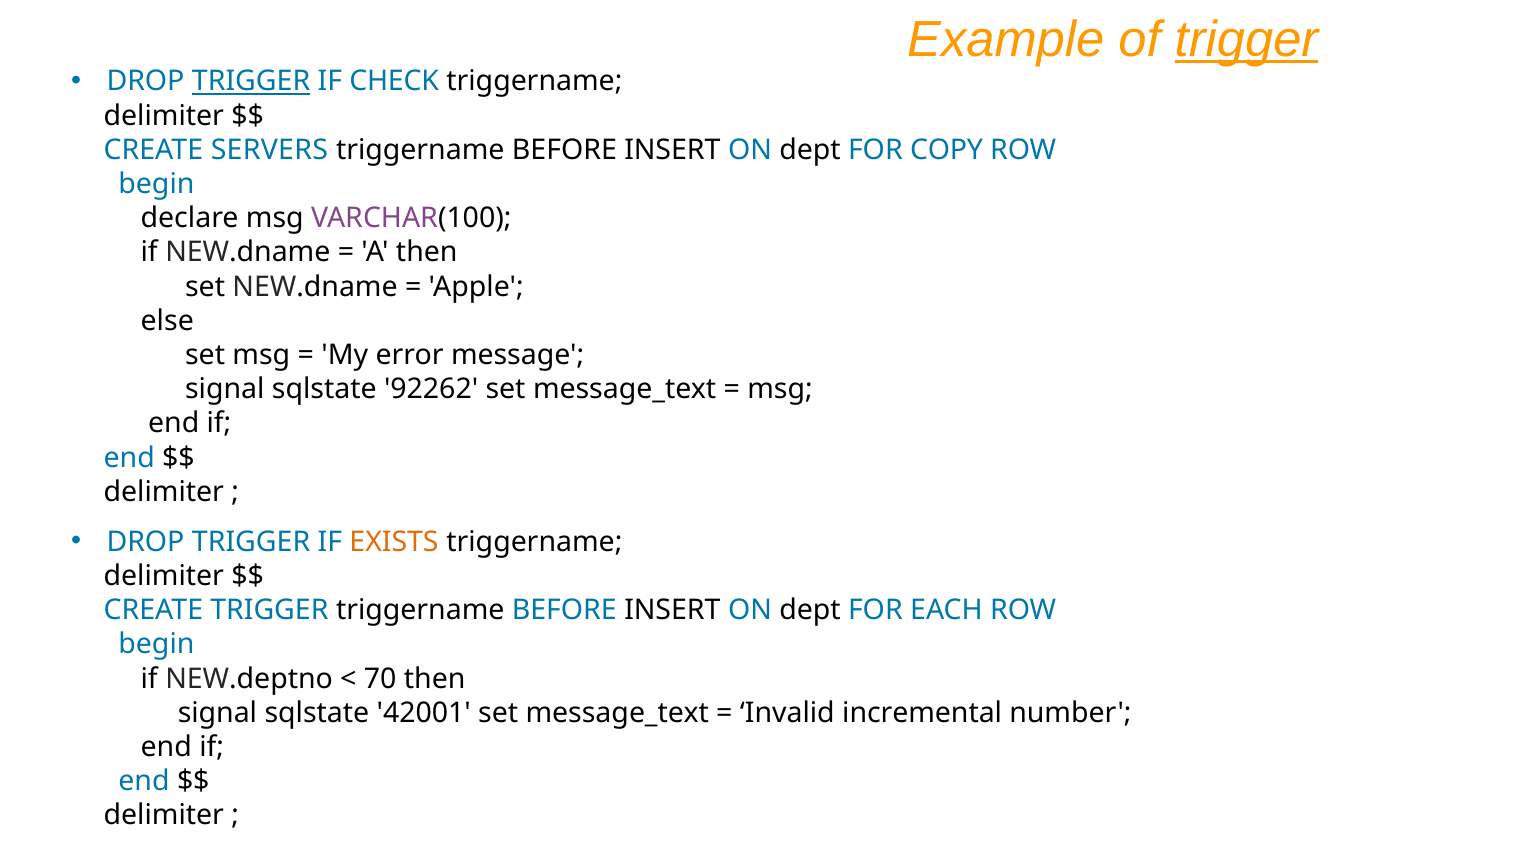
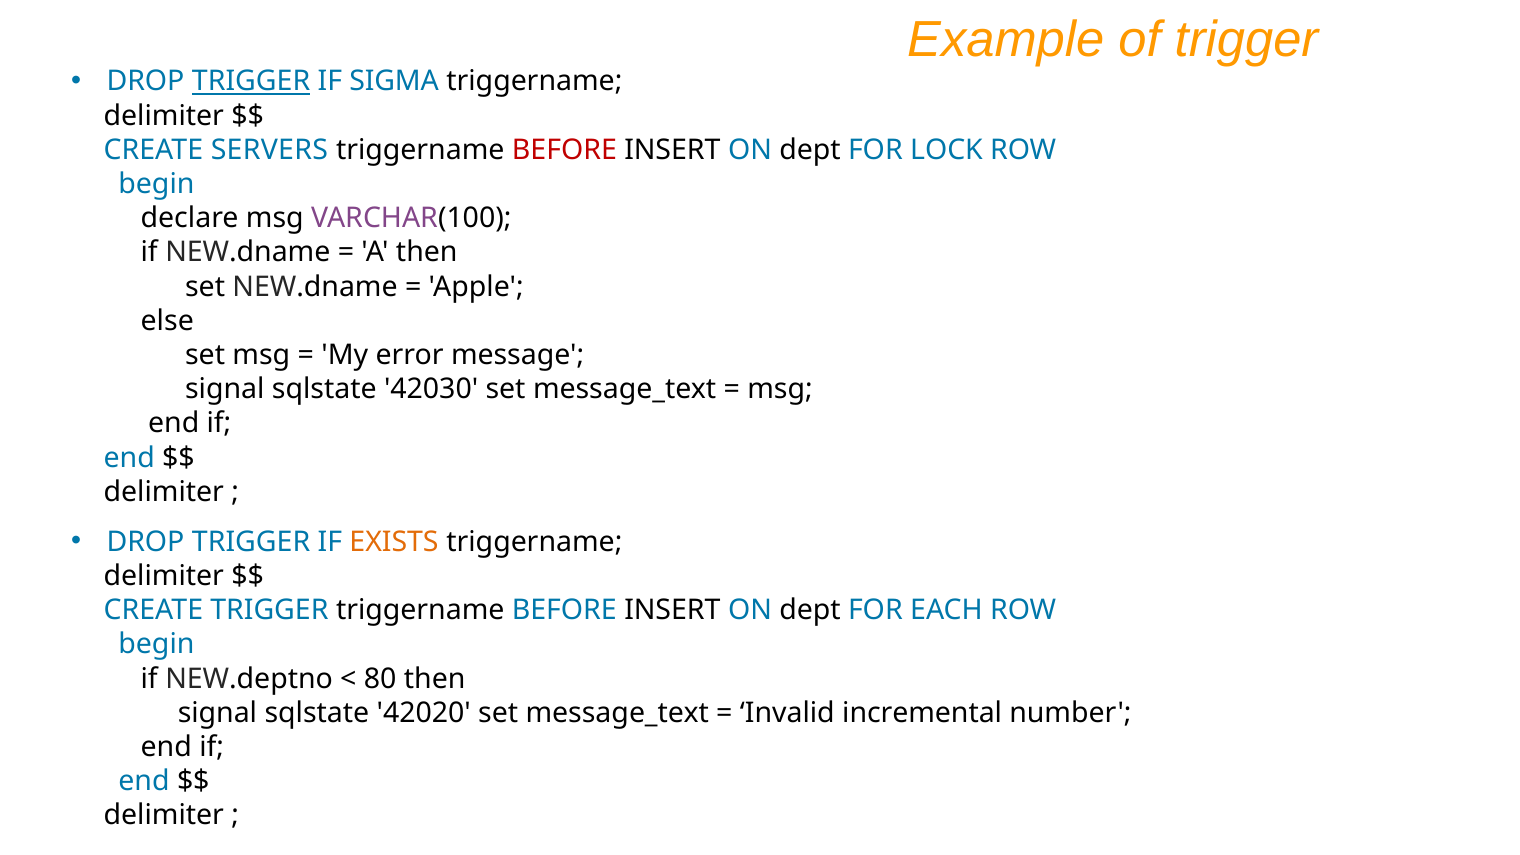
trigger at (1247, 40) underline: present -> none
CHECK: CHECK -> SIGMA
BEFORE at (564, 150) colour: black -> red
COPY: COPY -> LOCK
92262: 92262 -> 42030
70: 70 -> 80
42001: 42001 -> 42020
